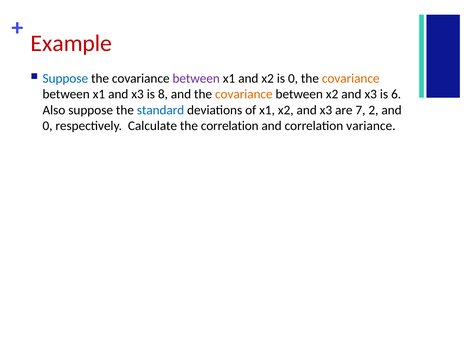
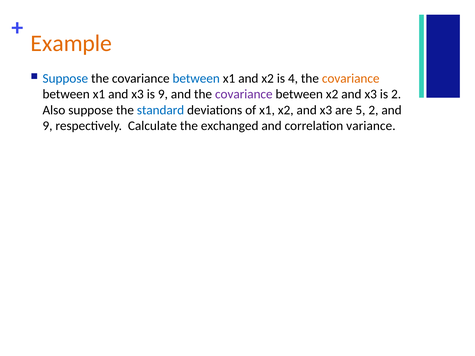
Example colour: red -> orange
between at (196, 79) colour: purple -> blue
is 0: 0 -> 4
is 8: 8 -> 9
covariance at (244, 94) colour: orange -> purple
is 6: 6 -> 2
7: 7 -> 5
0 at (48, 126): 0 -> 9
the correlation: correlation -> exchanged
